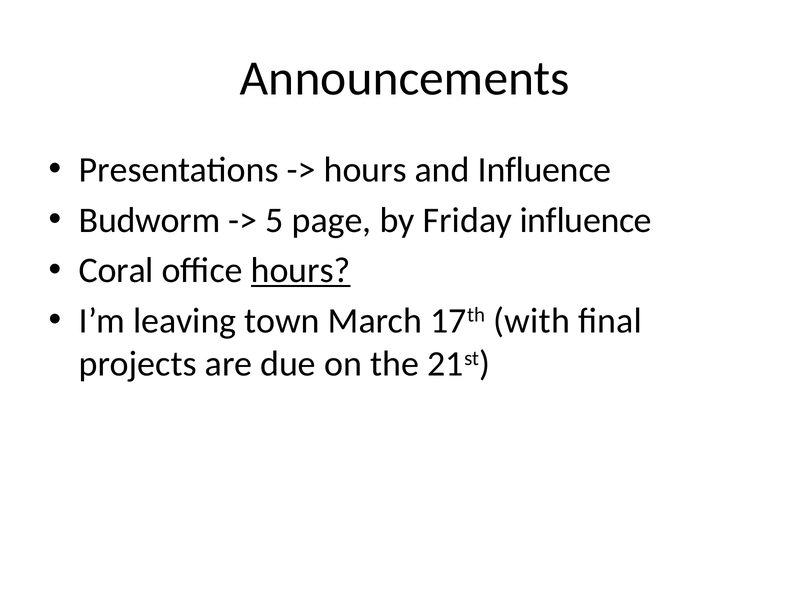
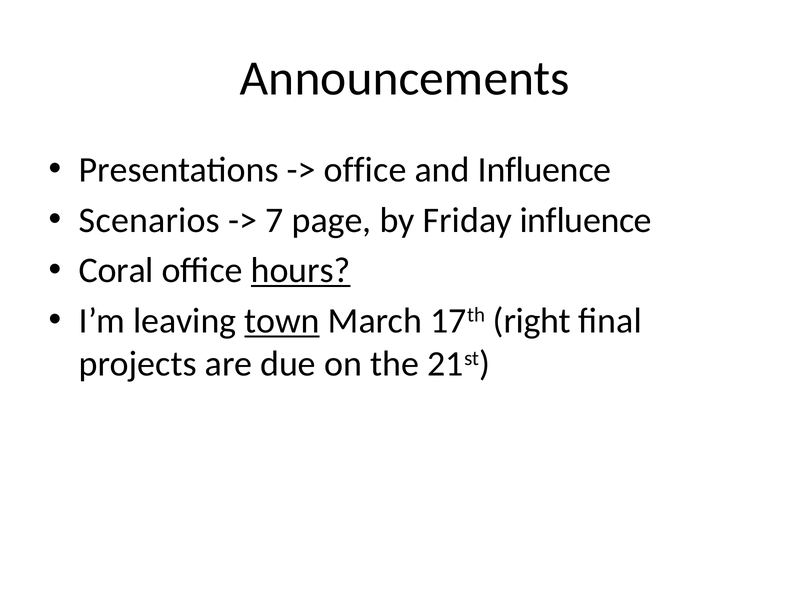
hours at (365, 170): hours -> office
Budworm: Budworm -> Scenarios
5: 5 -> 7
town underline: none -> present
with: with -> right
